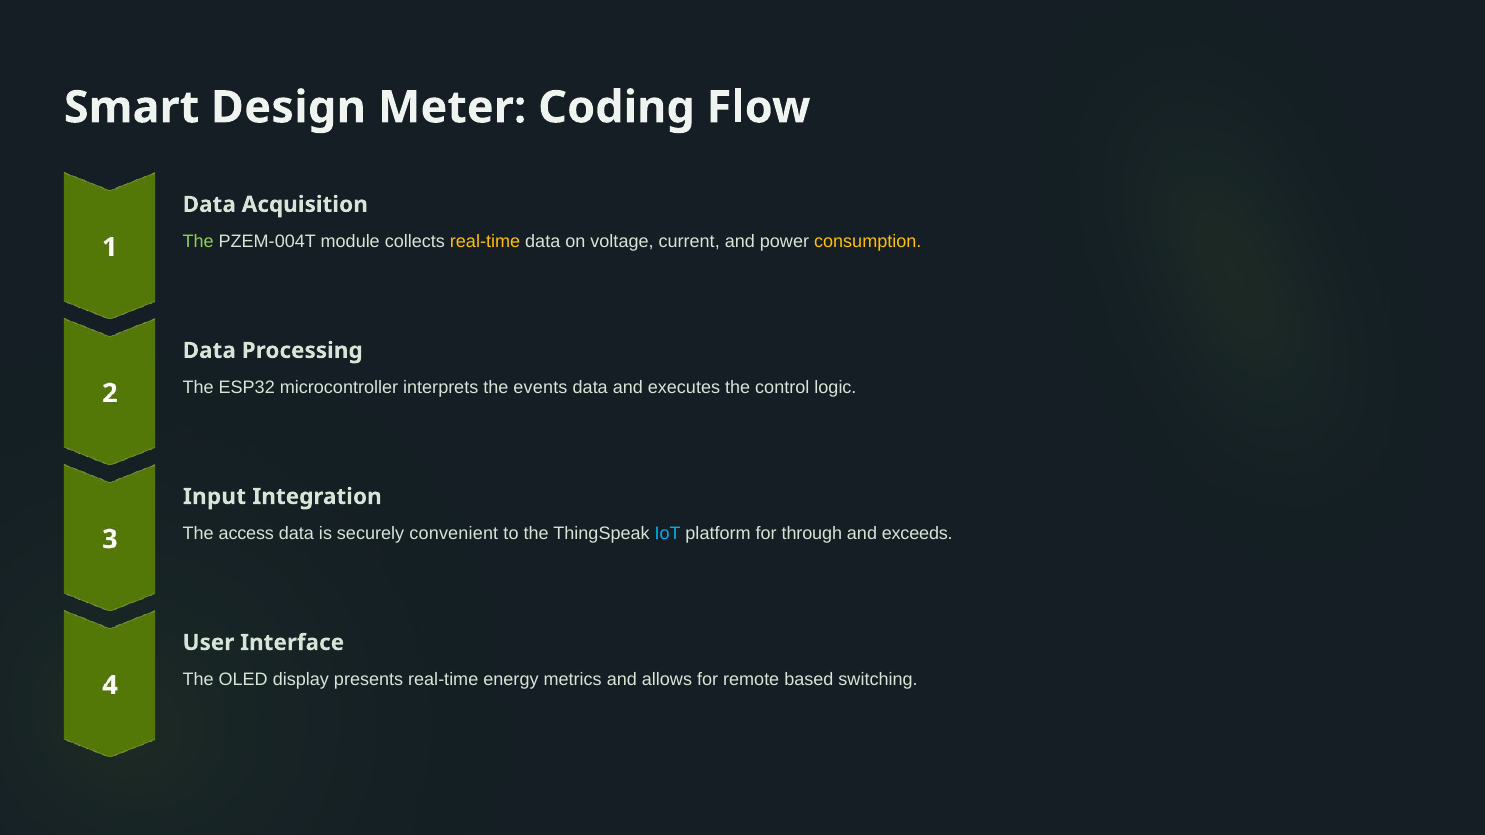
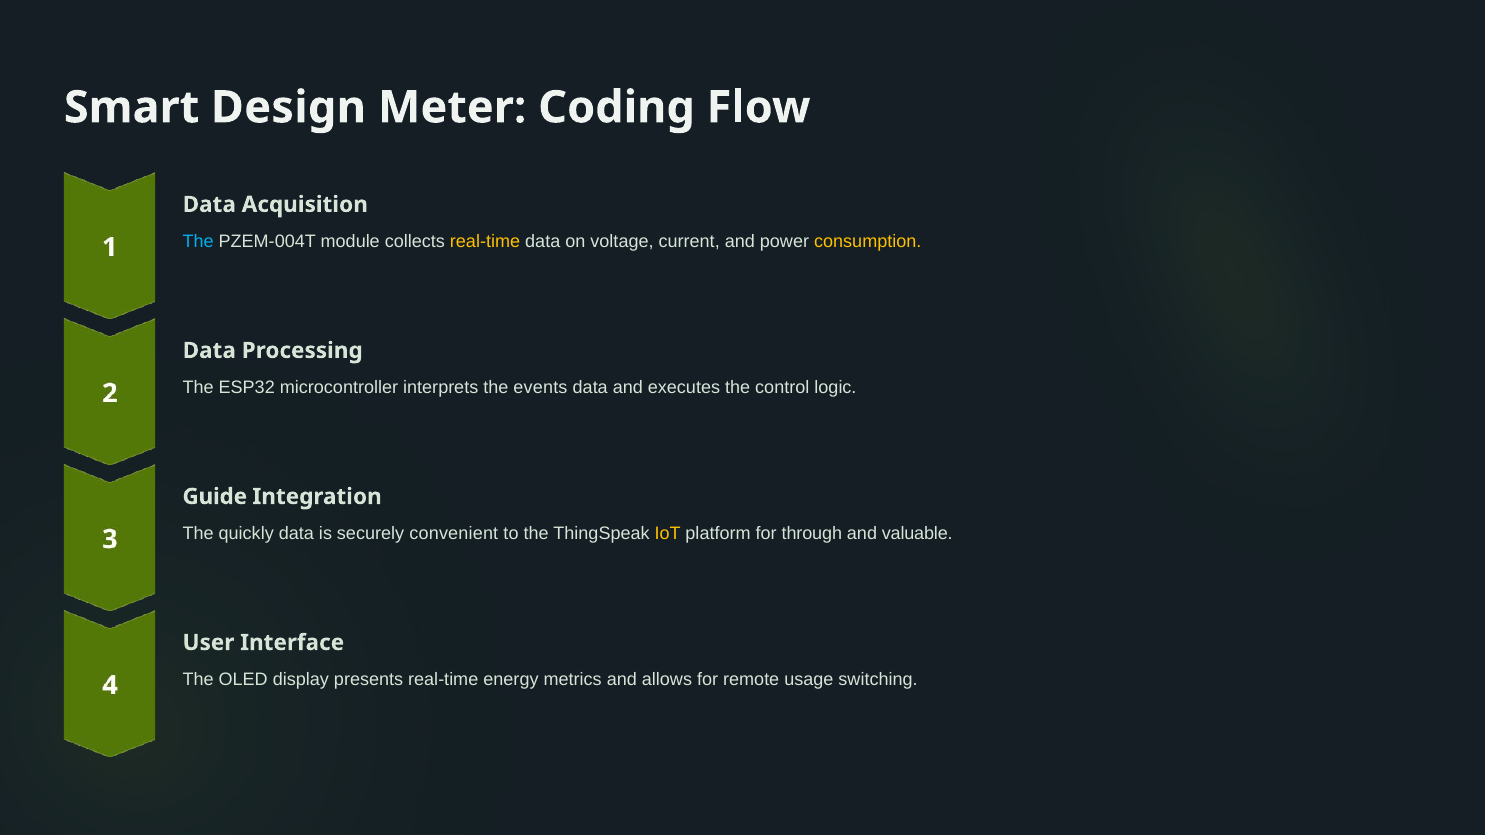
The at (198, 242) colour: light green -> light blue
Input: Input -> Guide
access: access -> quickly
IoT colour: light blue -> yellow
exceeds: exceeds -> valuable
based: based -> usage
